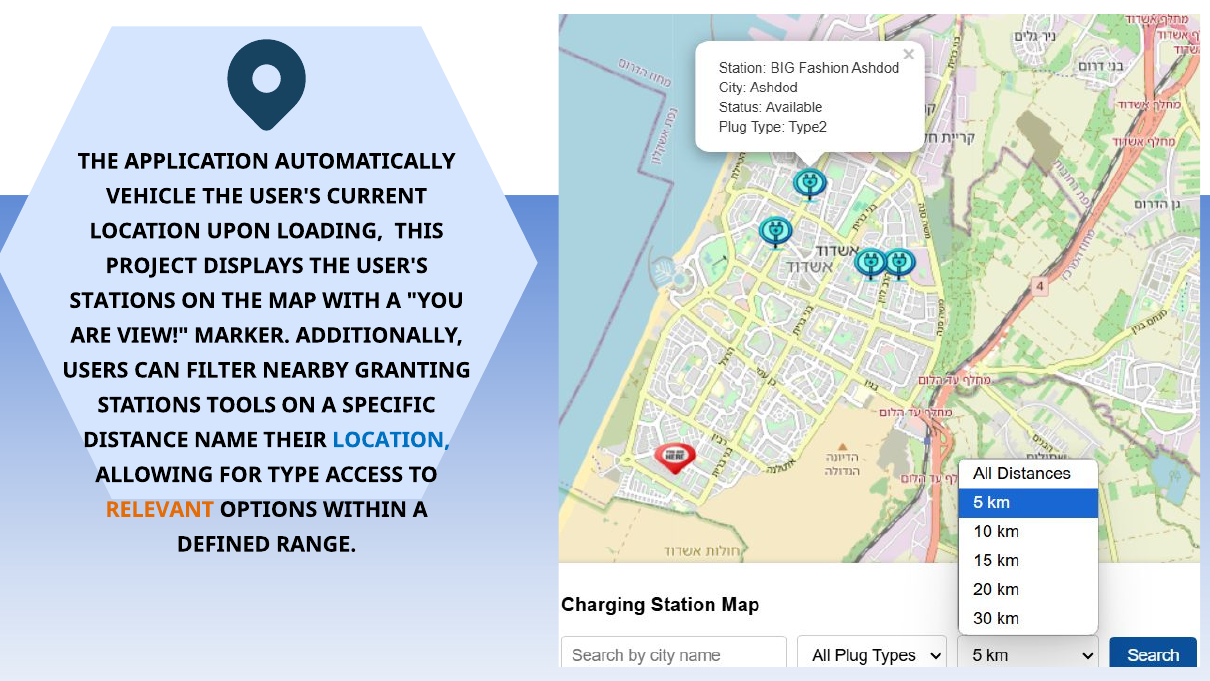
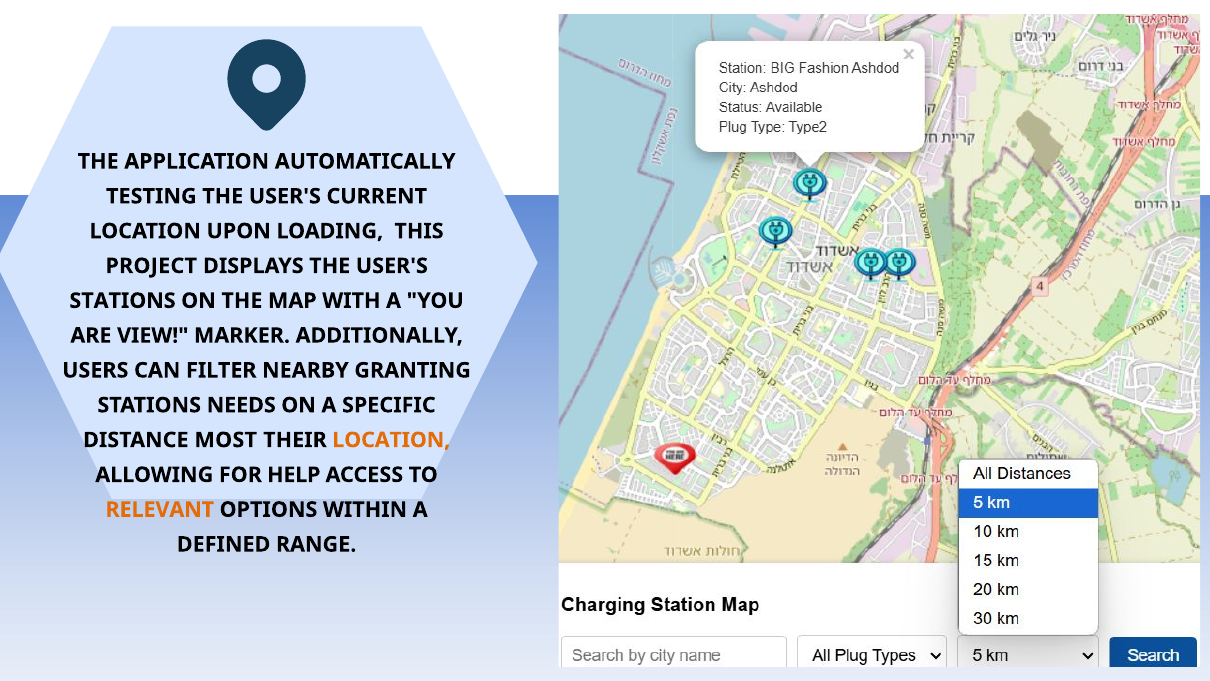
VEHICLE: VEHICLE -> TESTING
TOOLS: TOOLS -> NEEDS
NAME: NAME -> MOST
LOCATION at (391, 440) colour: blue -> orange
TYPE: TYPE -> HELP
